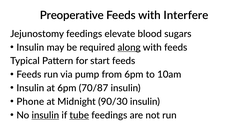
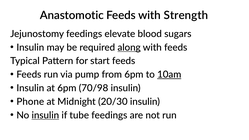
Preoperative: Preoperative -> Anastomotic
Interfere: Interfere -> Strength
10am underline: none -> present
70/87: 70/87 -> 70/98
90/30: 90/30 -> 20/30
tube underline: present -> none
